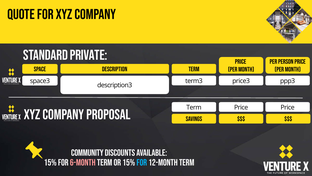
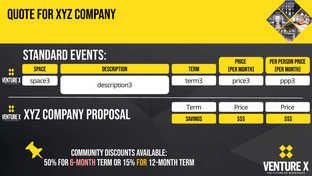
Private: Private -> Events
15% at (50, 162): 15% -> 50%
for at (142, 162) colour: light blue -> yellow
